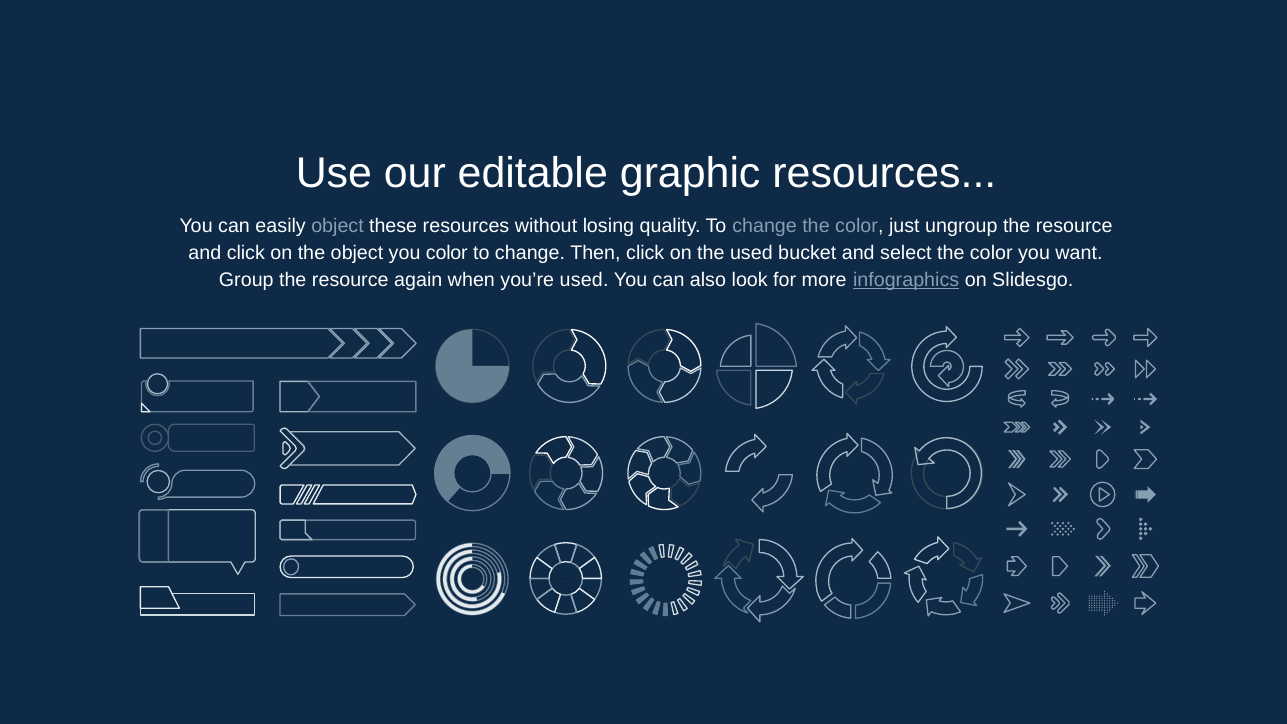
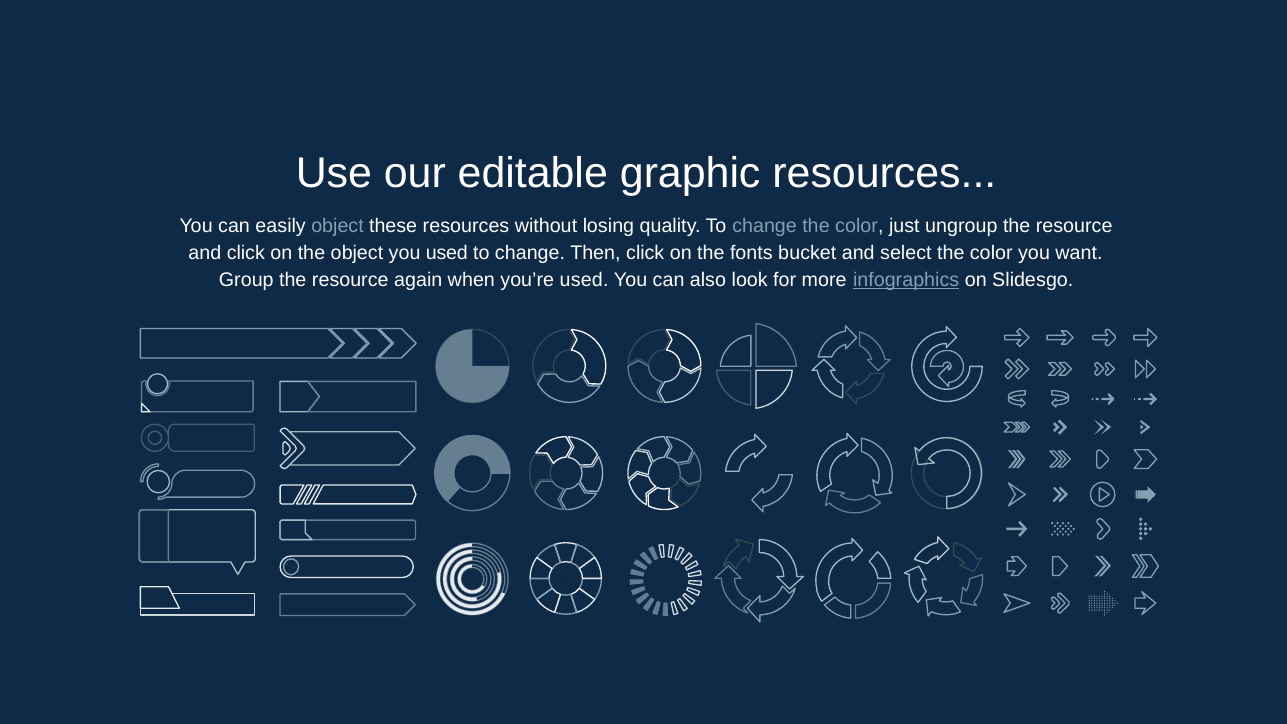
you color: color -> used
the used: used -> fonts
